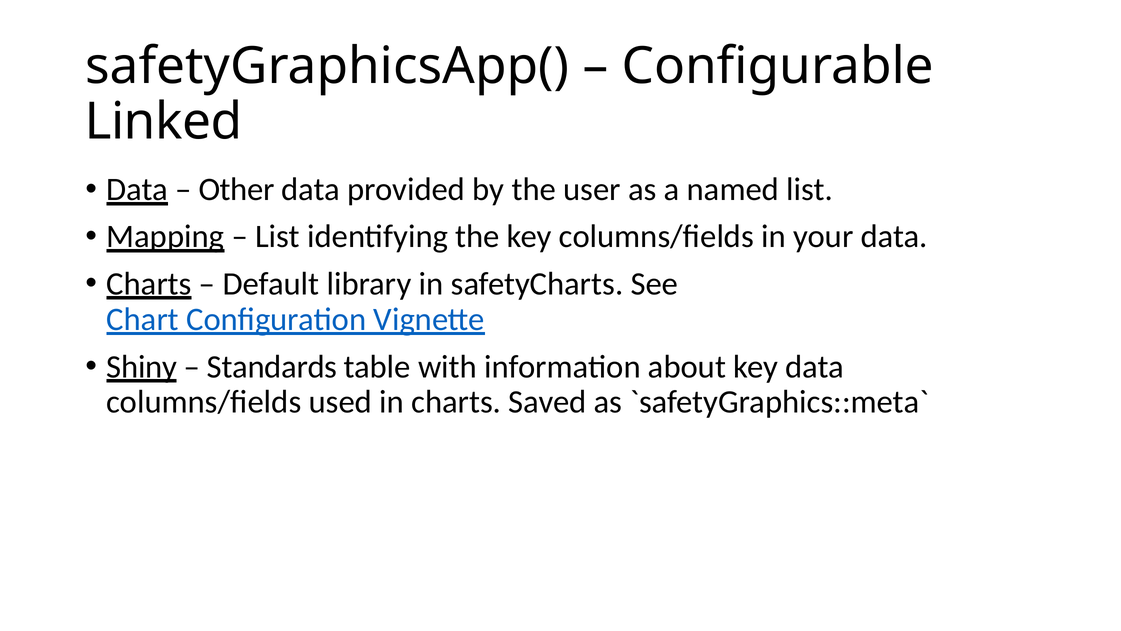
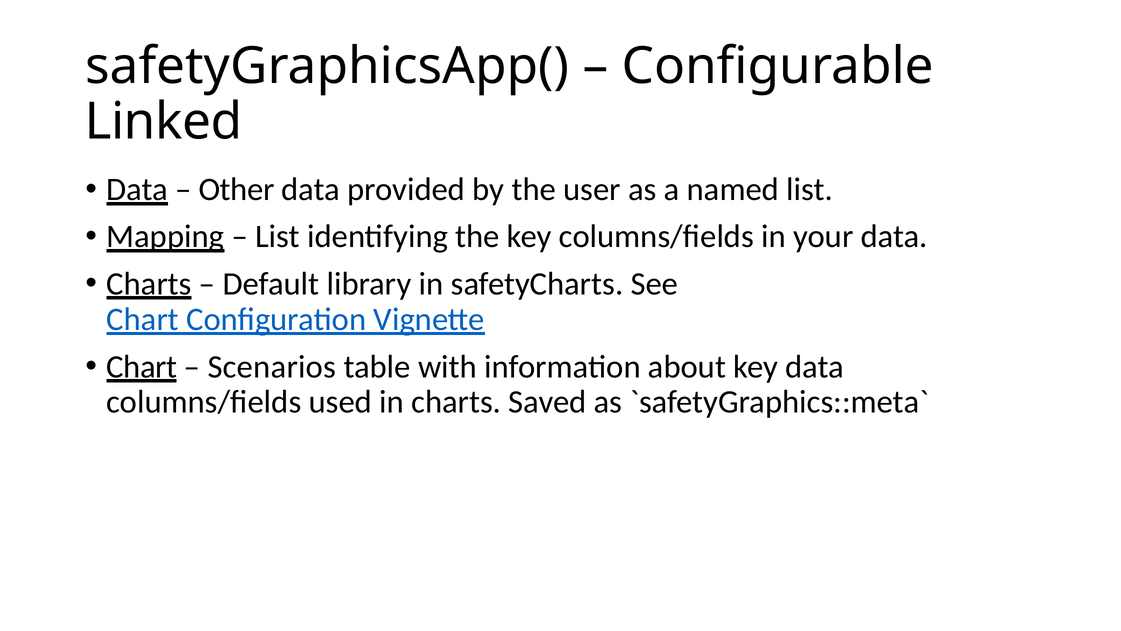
Shiny at (142, 366): Shiny -> Chart
Standards: Standards -> Scenarios
